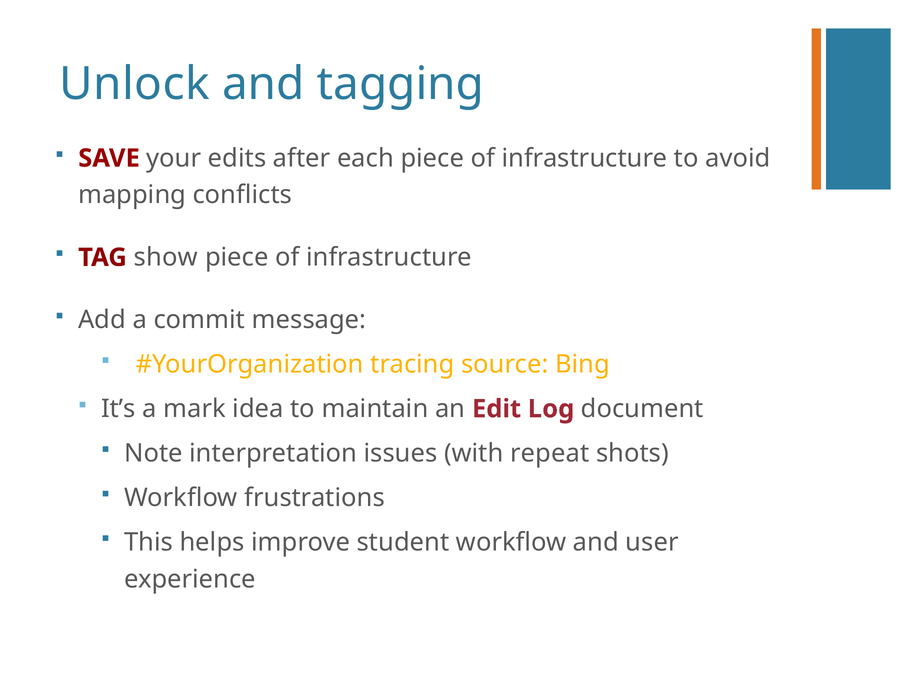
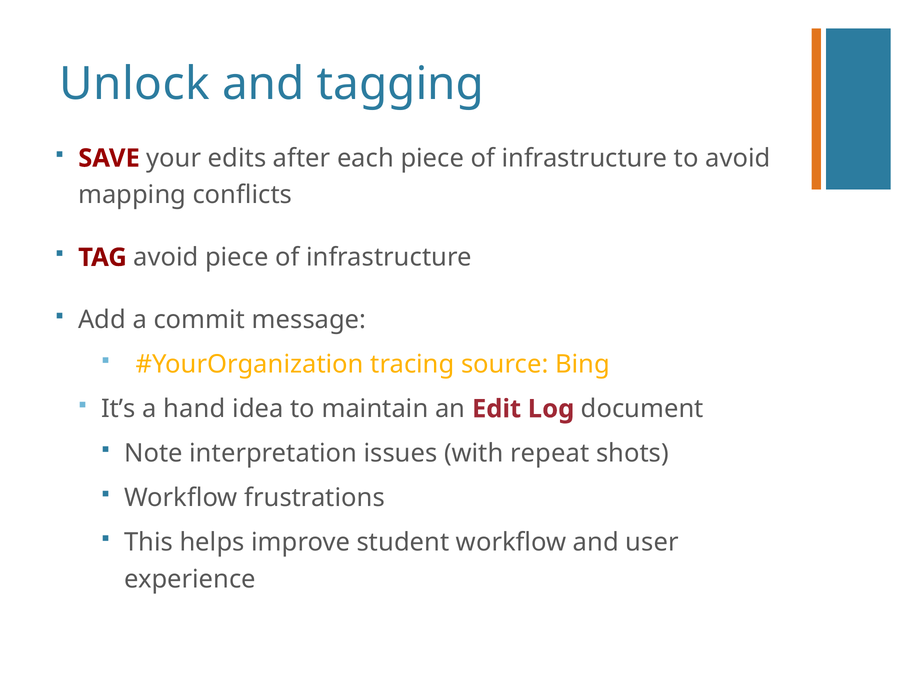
TAG show: show -> avoid
mark: mark -> hand
